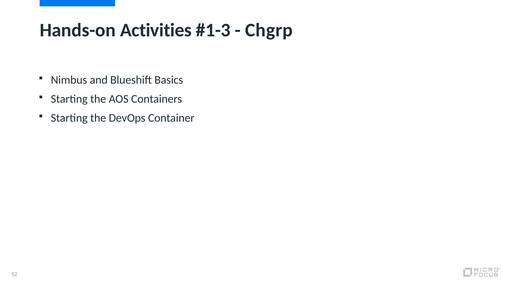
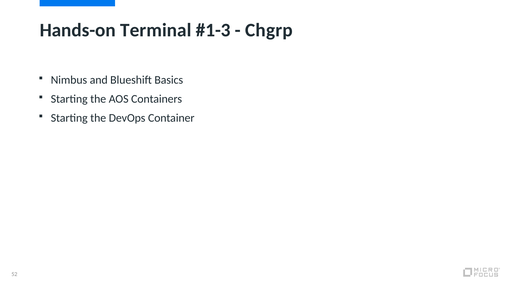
Activities: Activities -> Terminal
